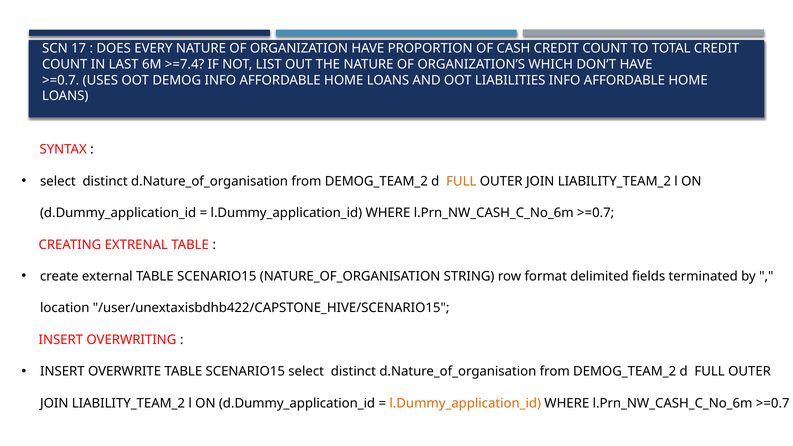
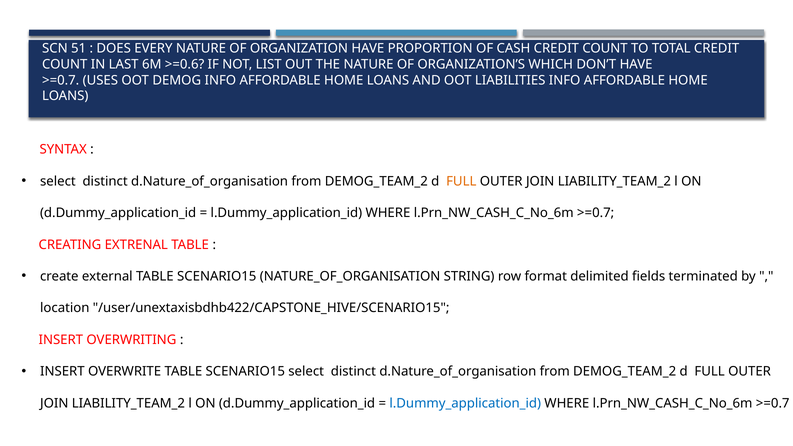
17: 17 -> 51
>=7.4: >=7.4 -> >=0.6
l.Dummy_application_id at (465, 403) colour: orange -> blue
